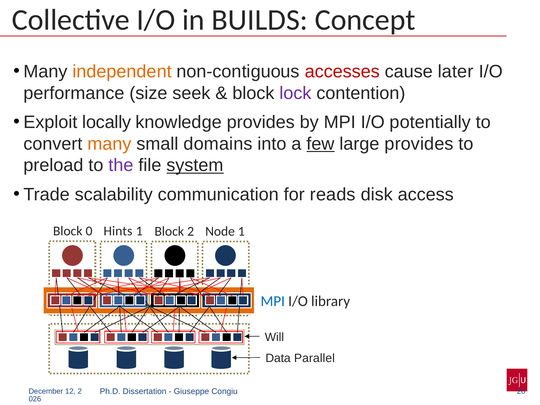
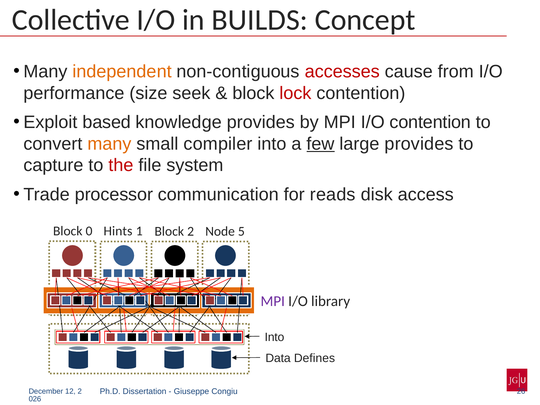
later: later -> from
lock colour: purple -> red
locally: locally -> based
I/O potentially: potentially -> contention
domains: domains -> compiler
preload: preload -> capture
the colour: purple -> red
system underline: present -> none
scalability: scalability -> processor
Node 1: 1 -> 5
MPI at (273, 301) colour: blue -> purple
Will at (274, 337): Will -> Into
Parallel: Parallel -> Defines
